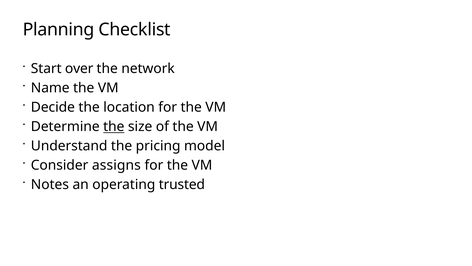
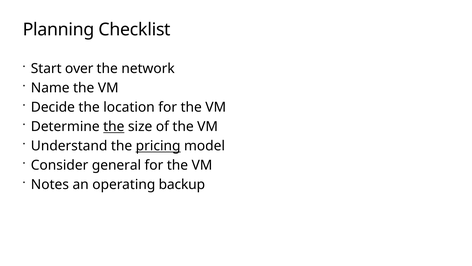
pricing underline: none -> present
assigns: assigns -> general
trusted: trusted -> backup
